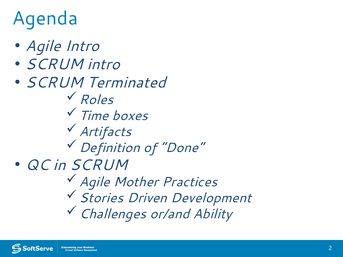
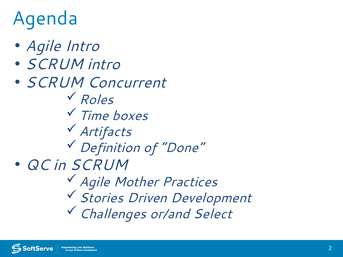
Terminated: Terminated -> Concurrent
Ability: Ability -> Select
